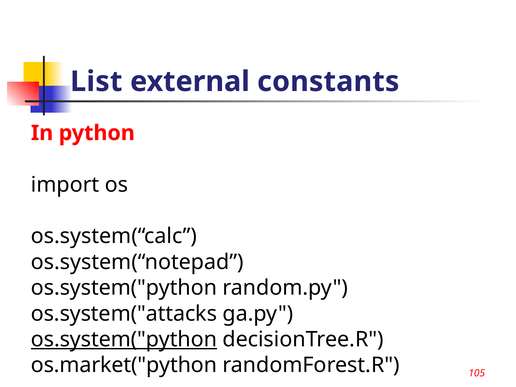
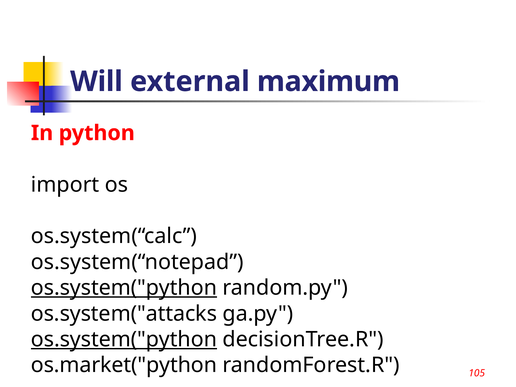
List: List -> Will
constants: constants -> maximum
os.system("python at (124, 288) underline: none -> present
